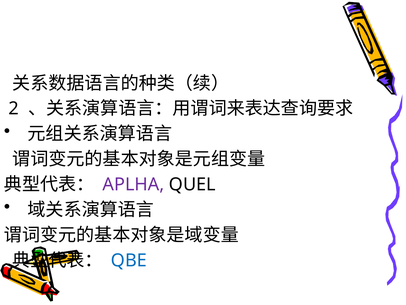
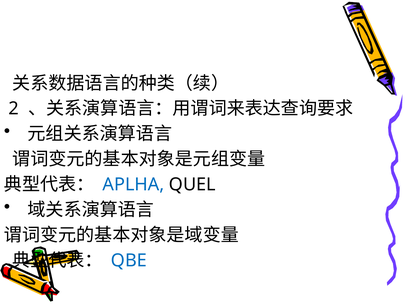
APLHA colour: purple -> blue
